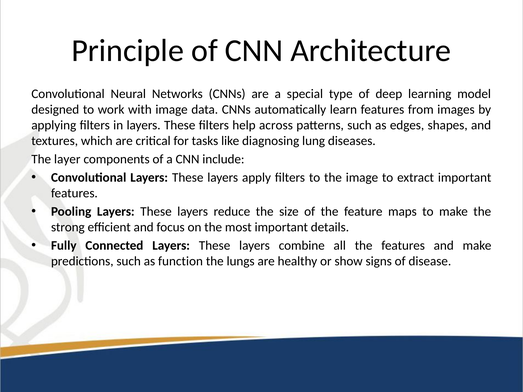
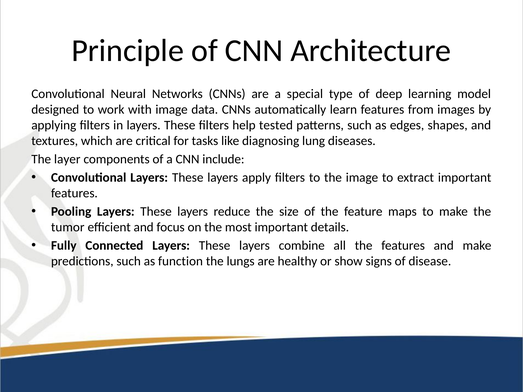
across: across -> tested
strong: strong -> tumor
